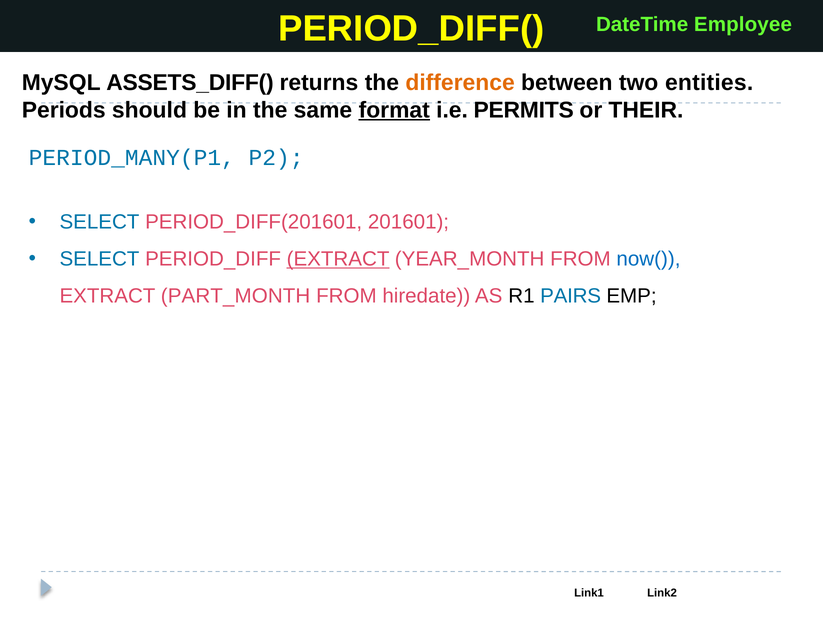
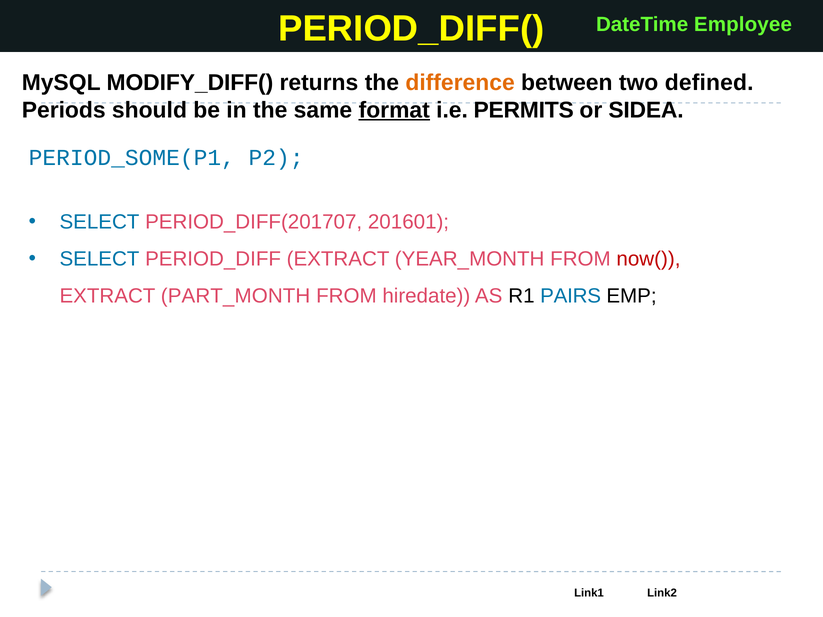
ASSETS_DIFF(: ASSETS_DIFF( -> MODIFY_DIFF(
entities: entities -> defined
THEIR: THEIR -> SIDEA
PERIOD_MANY(P1: PERIOD_MANY(P1 -> PERIOD_SOME(P1
PERIOD_DIFF(201601: PERIOD_DIFF(201601 -> PERIOD_DIFF(201707
EXTRACT at (338, 259) underline: present -> none
now( colour: blue -> red
